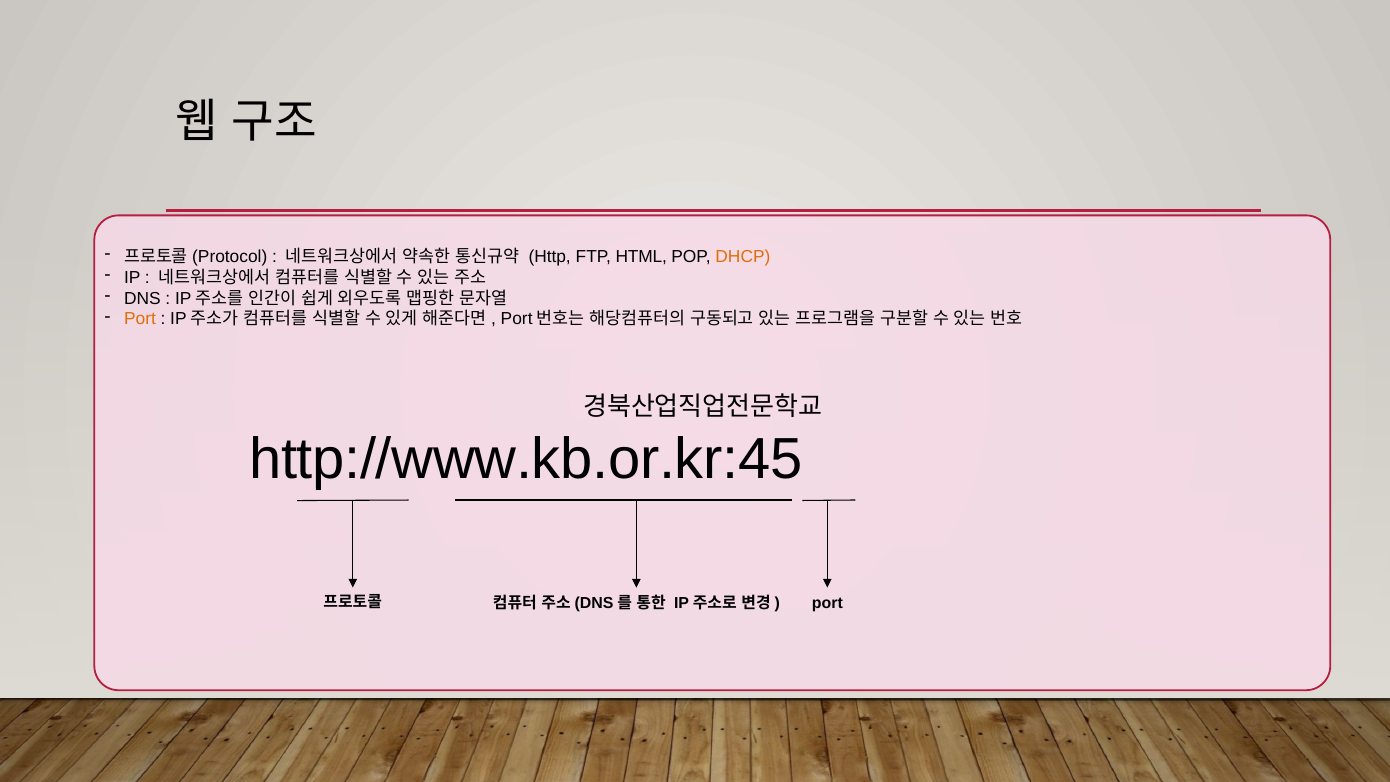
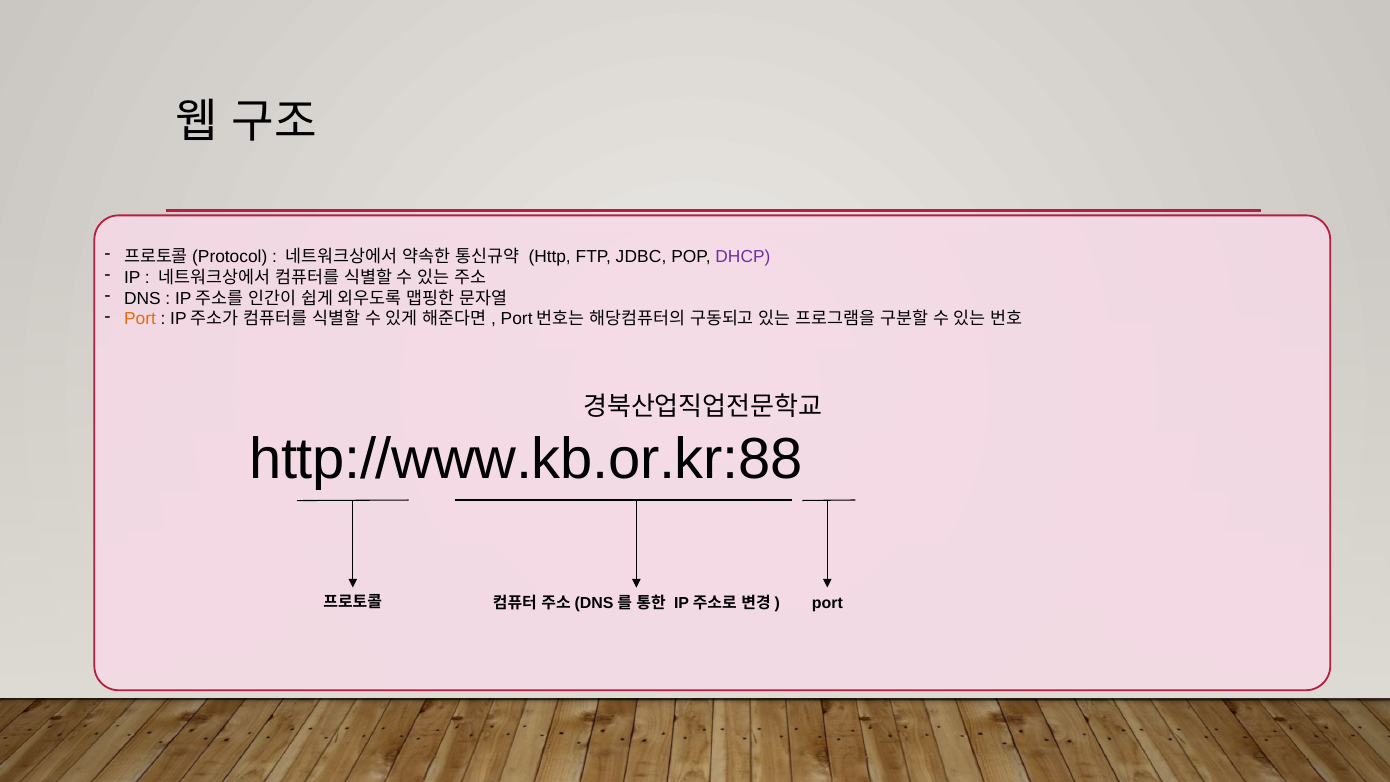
HTML: HTML -> JDBC
DHCP colour: orange -> purple
http://www.kb.or.kr:45: http://www.kb.or.kr:45 -> http://www.kb.or.kr:88
